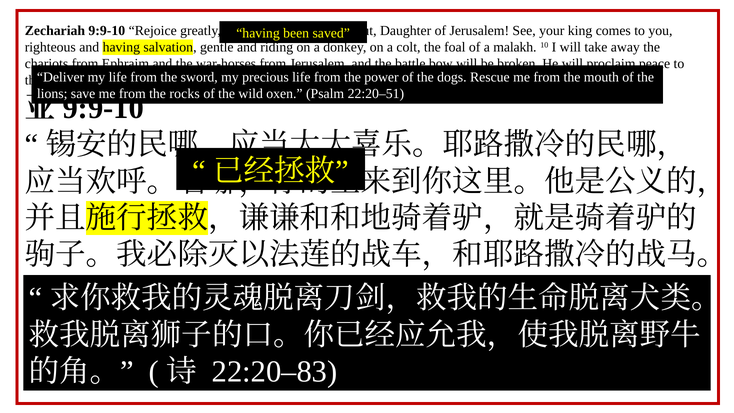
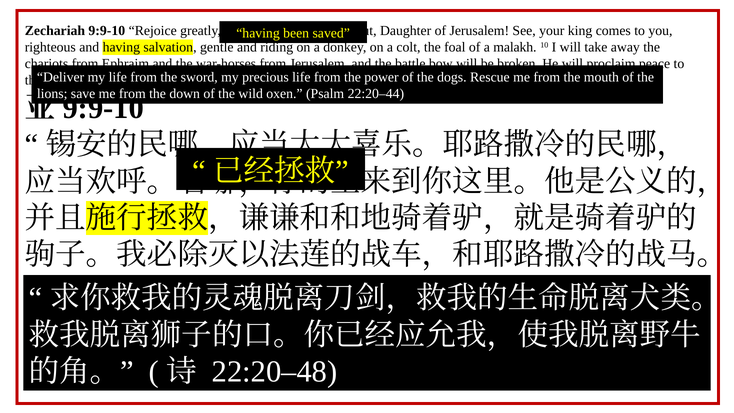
rocks: rocks -> down
22:20–51: 22:20–51 -> 22:20–44
22:20–83: 22:20–83 -> 22:20–48
